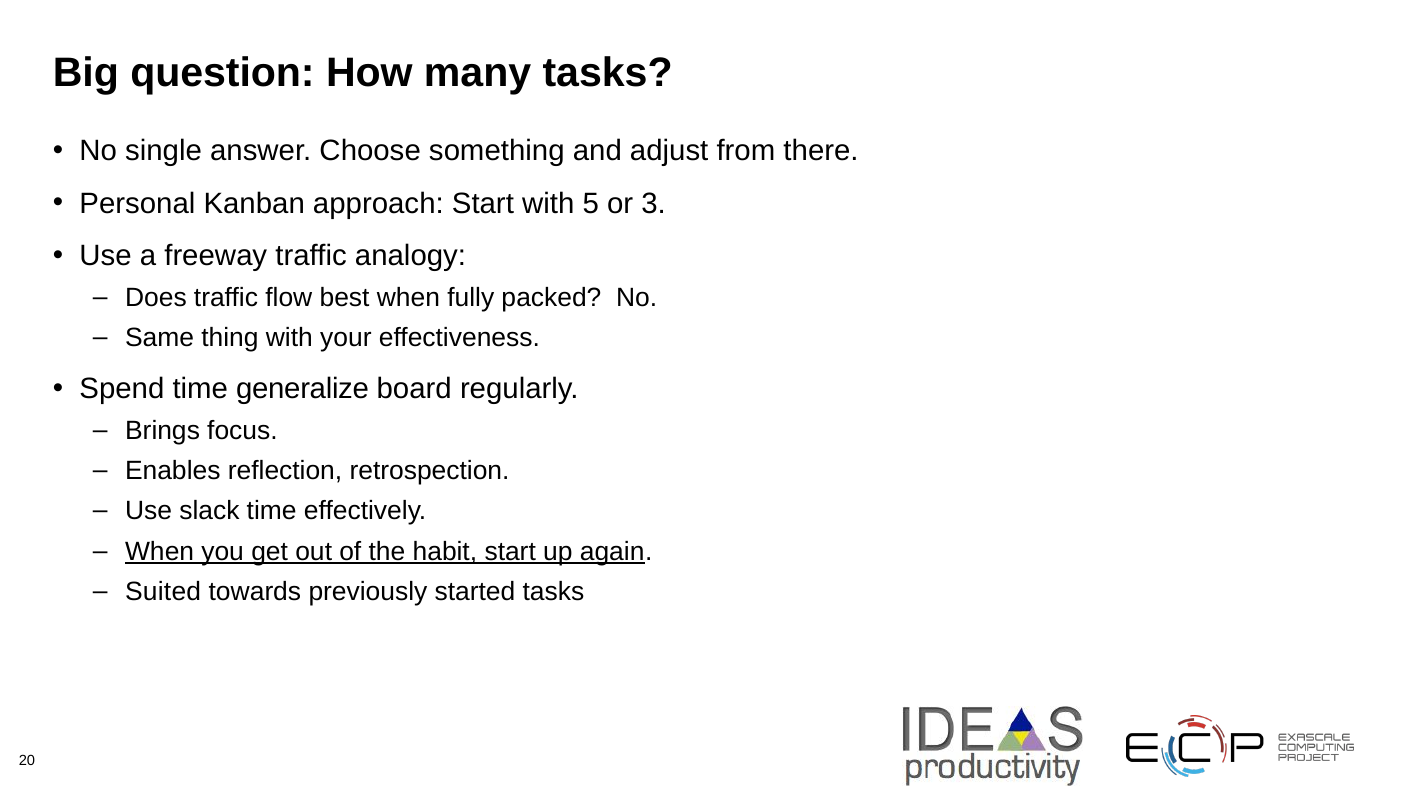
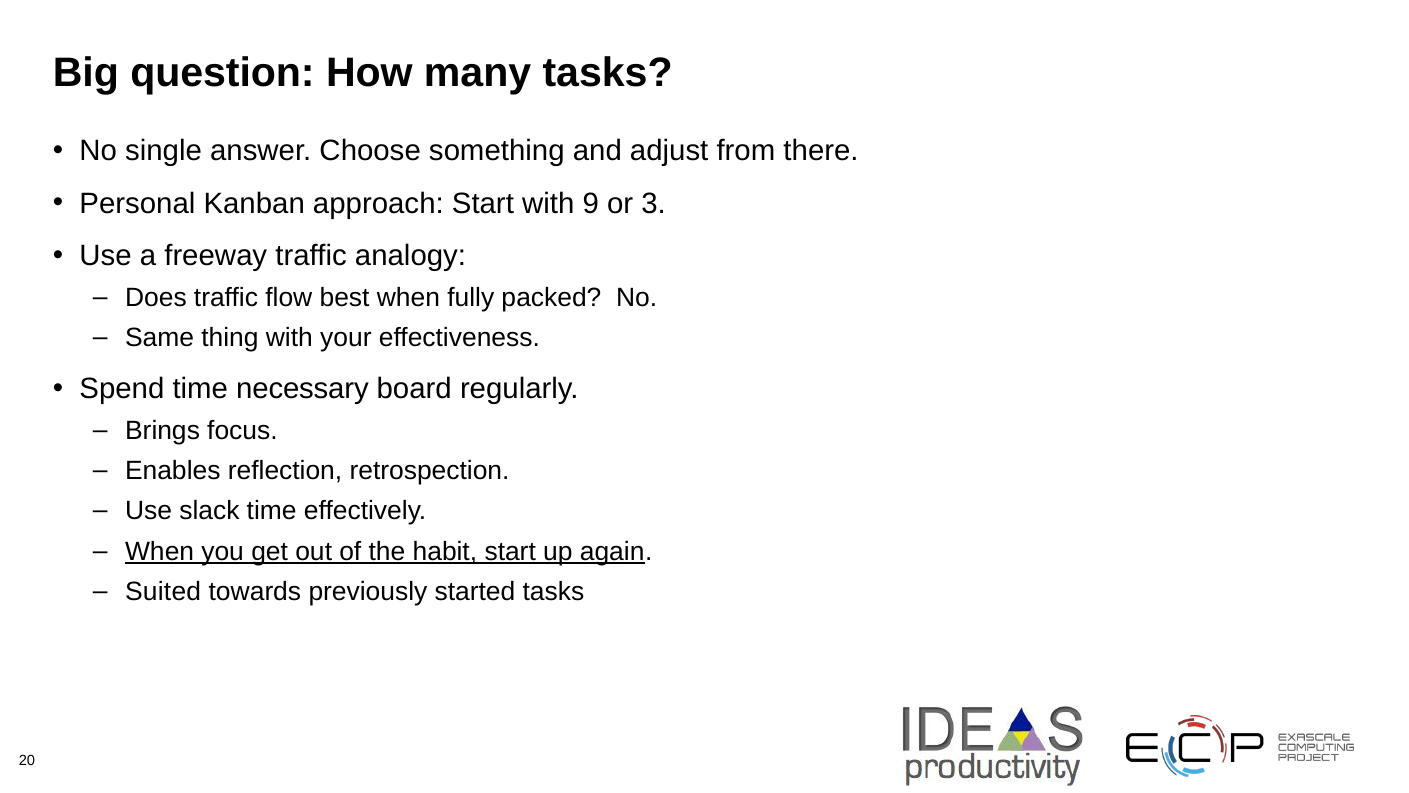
5: 5 -> 9
generalize: generalize -> necessary
